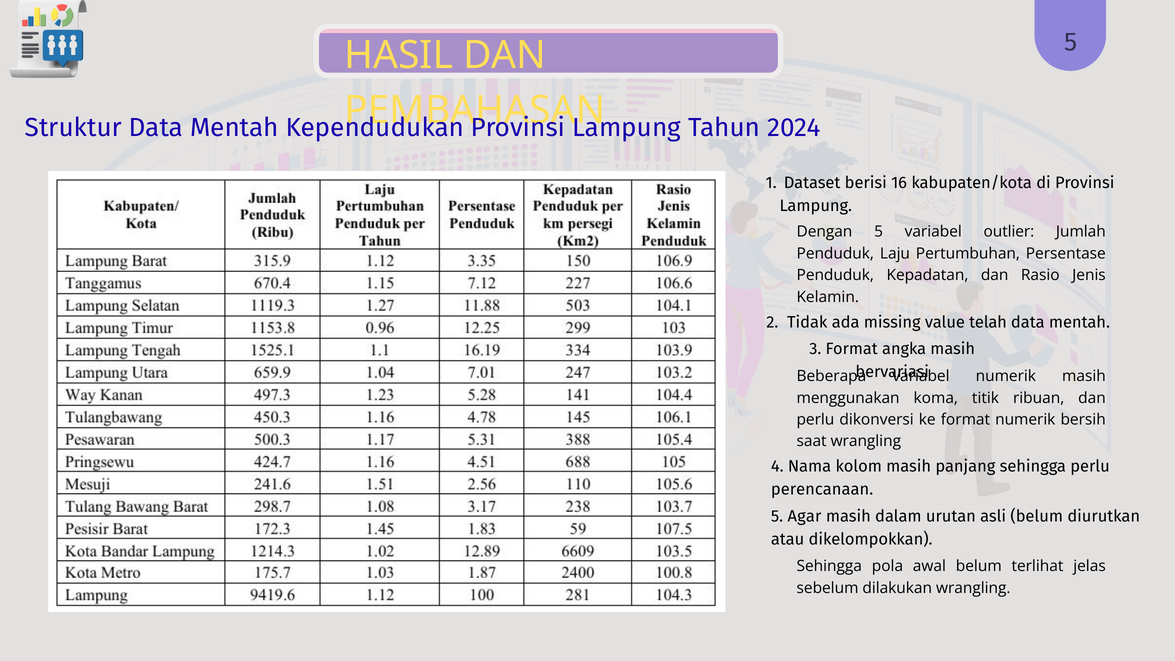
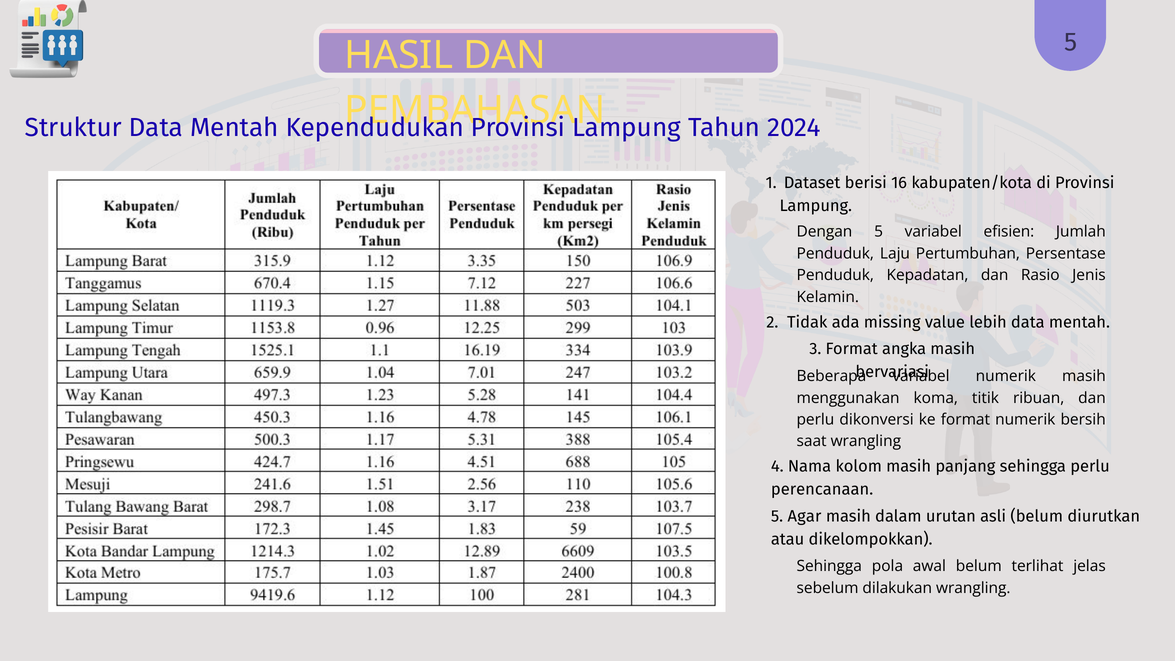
outlier: outlier -> efisien
telah: telah -> lebih
